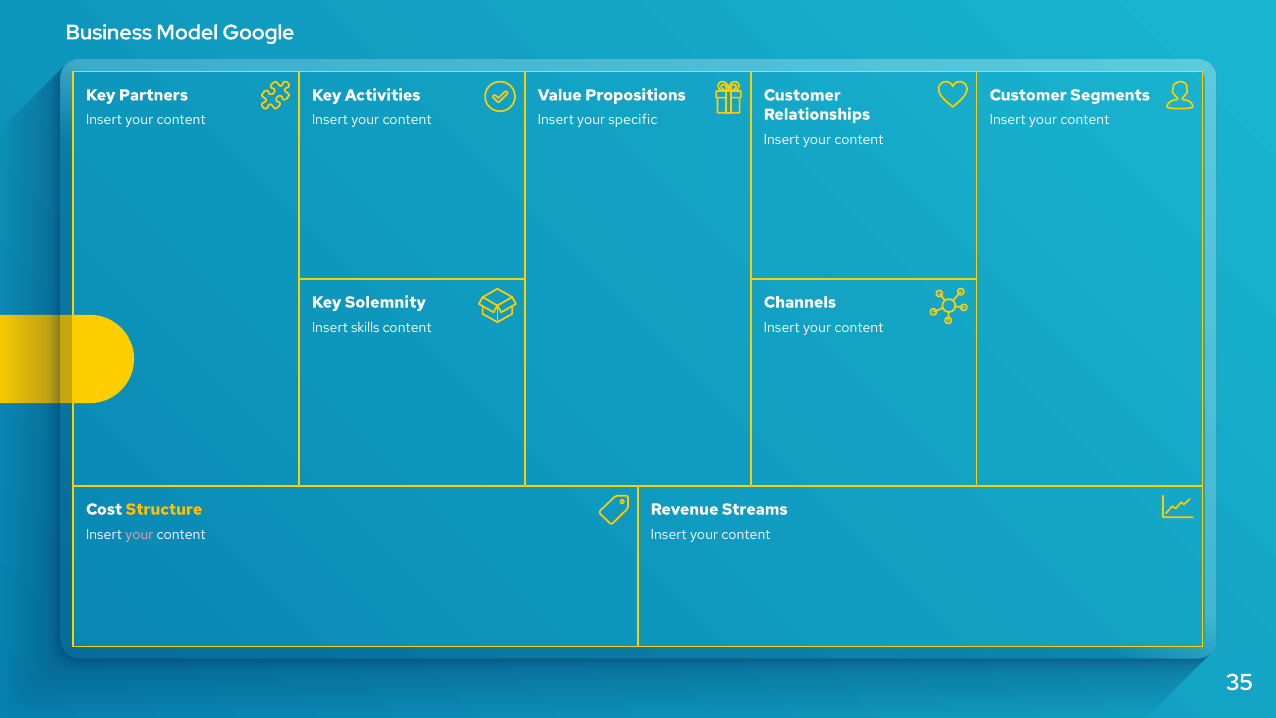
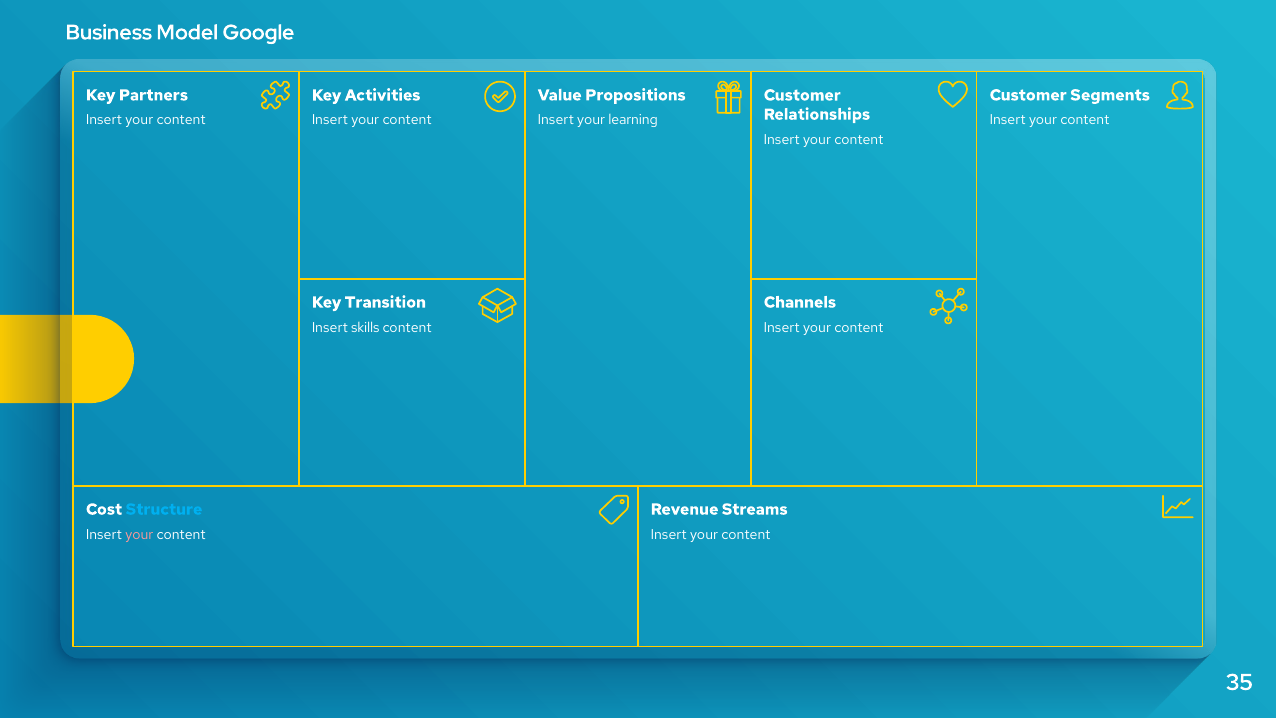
specific: specific -> learning
Solemnity: Solemnity -> Transition
Structure colour: yellow -> light blue
